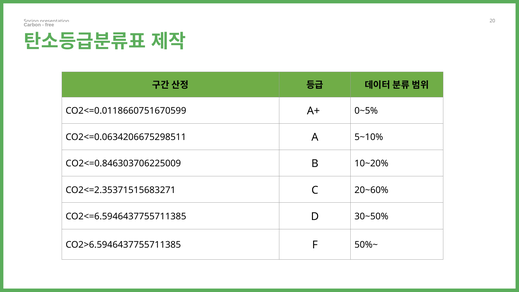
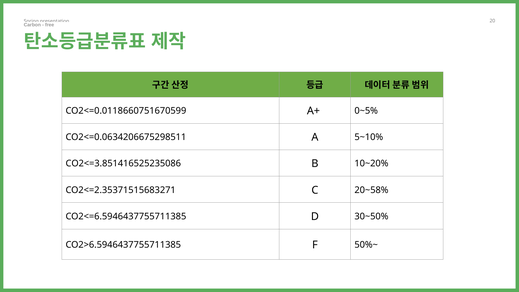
CO2<=0.846303706225009: CO2<=0.846303706225009 -> CO2<=3.851416525235086
20~60%: 20~60% -> 20~58%
